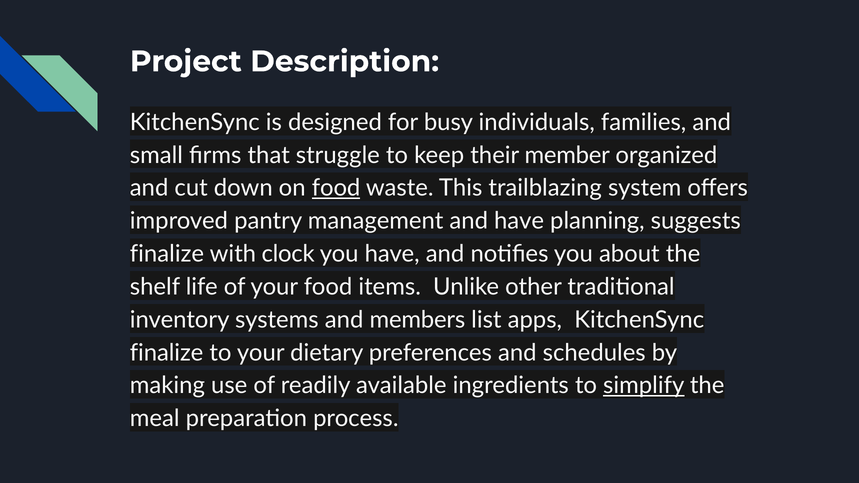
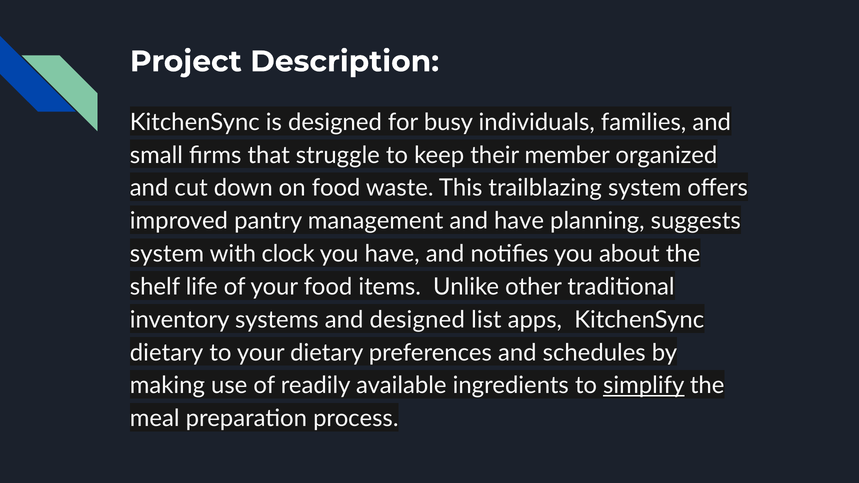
food at (336, 188) underline: present -> none
finalize at (167, 254): finalize -> system
and members: members -> designed
finalize at (167, 353): finalize -> dietary
